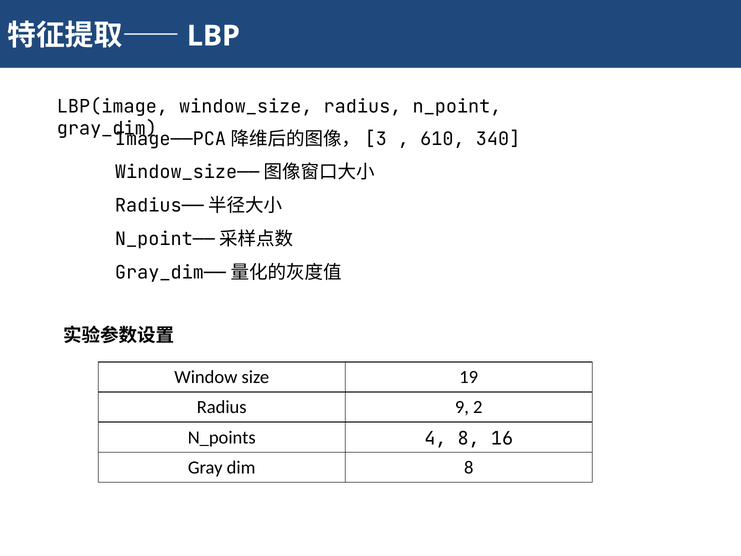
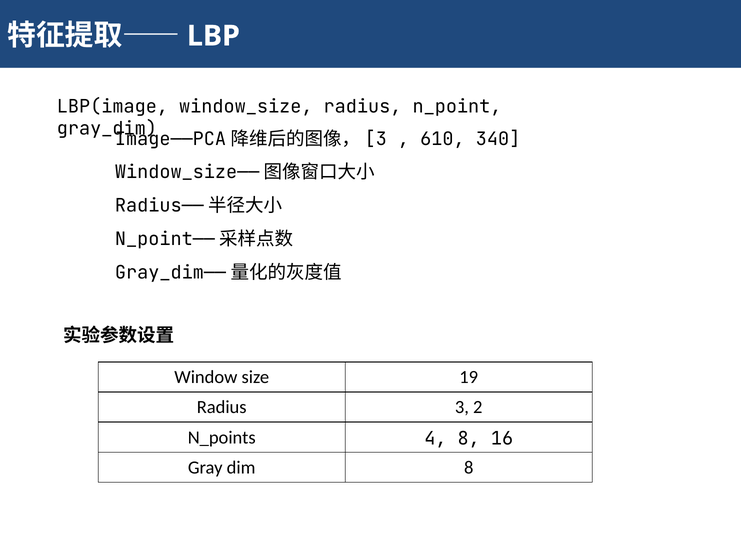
9: 9 -> 3
